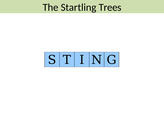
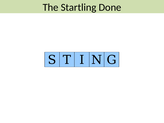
Trees: Trees -> Done
